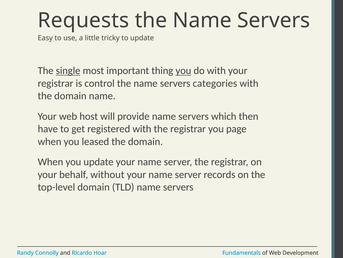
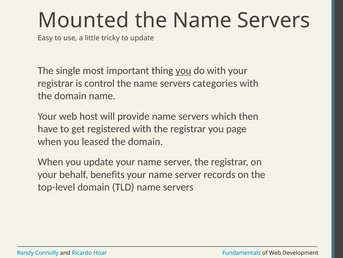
Requests: Requests -> Mounted
single underline: present -> none
without: without -> benefits
